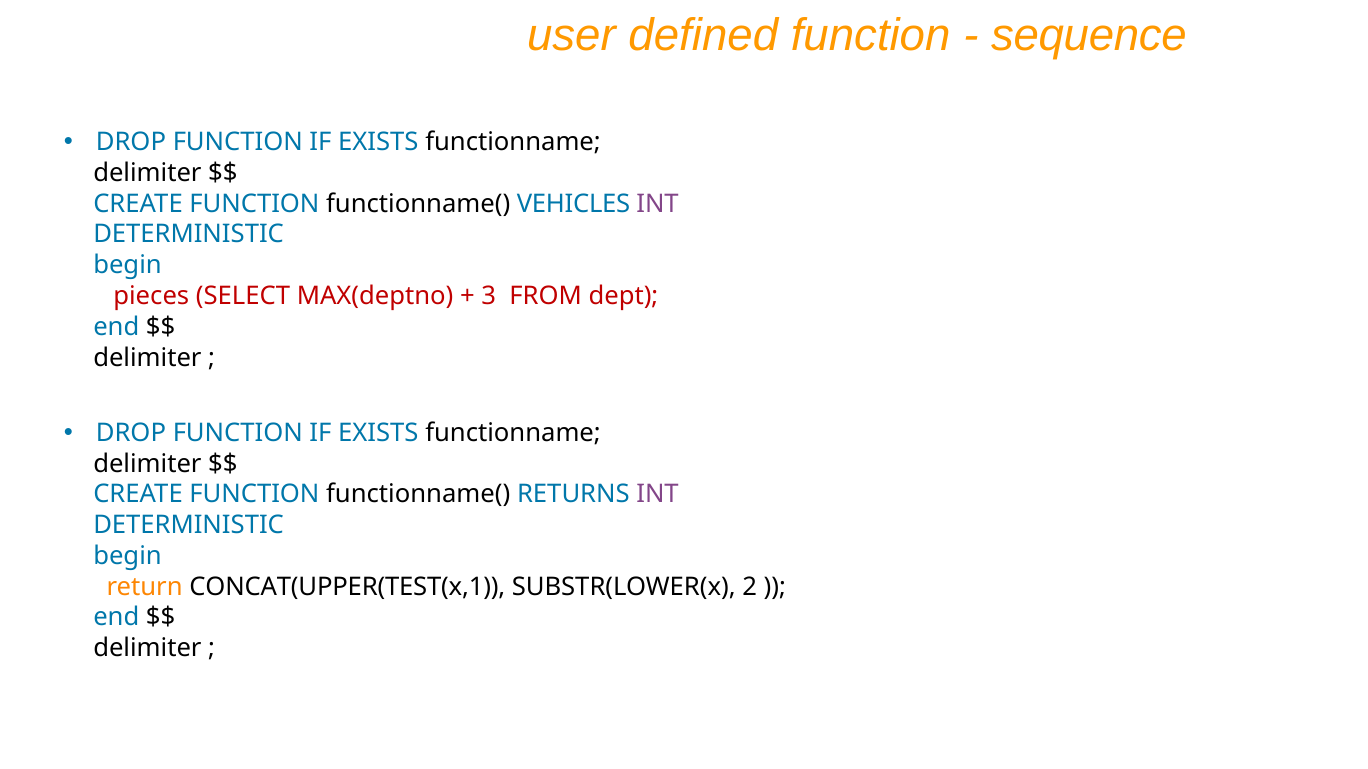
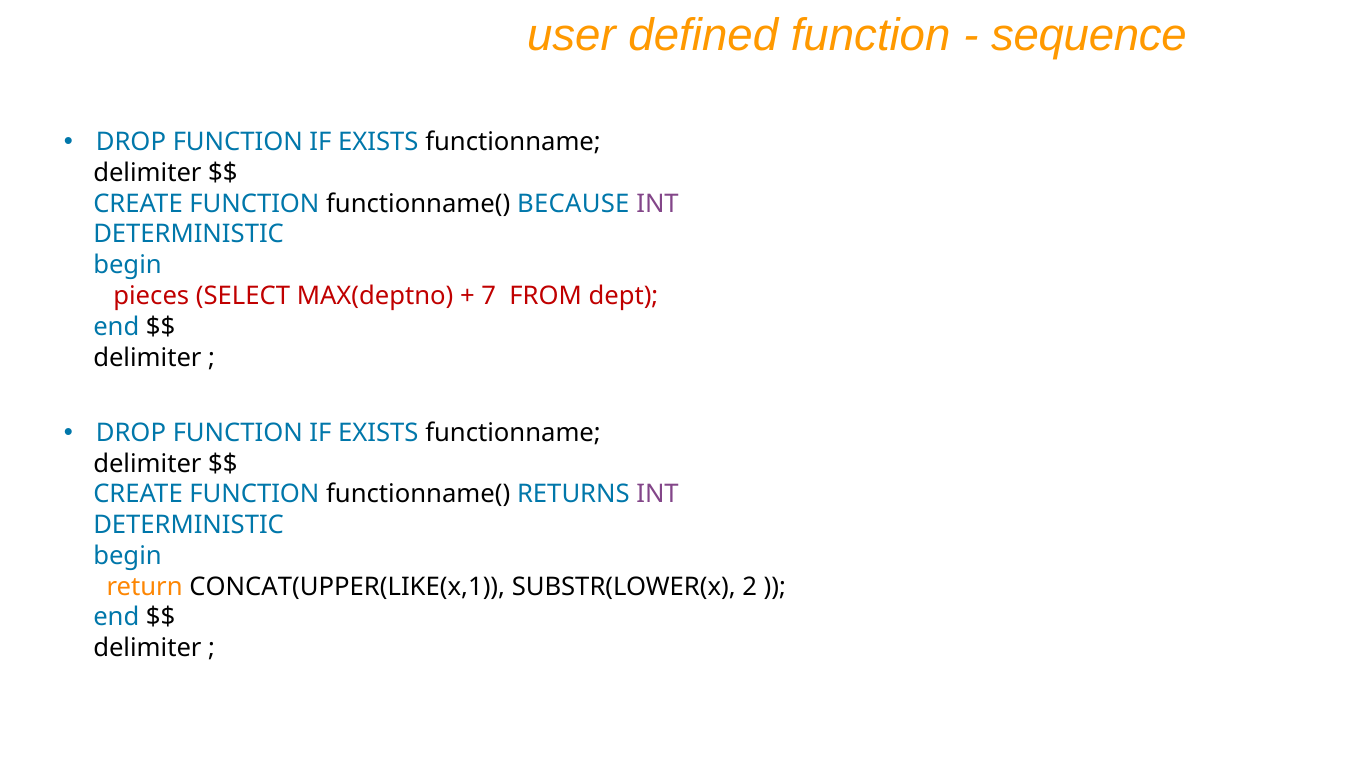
VEHICLES: VEHICLES -> BECAUSE
3: 3 -> 7
CONCAT(UPPER(TEST(x,1: CONCAT(UPPER(TEST(x,1 -> CONCAT(UPPER(LIKE(x,1
